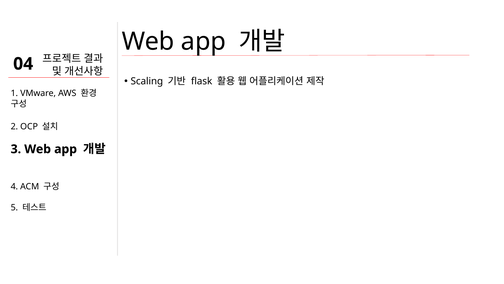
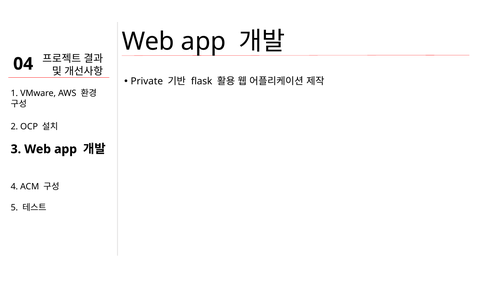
Scaling: Scaling -> Private
